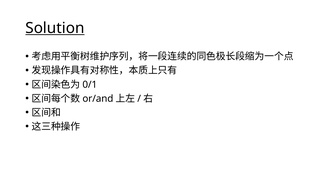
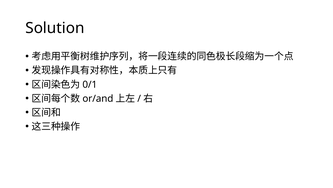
Solution underline: present -> none
